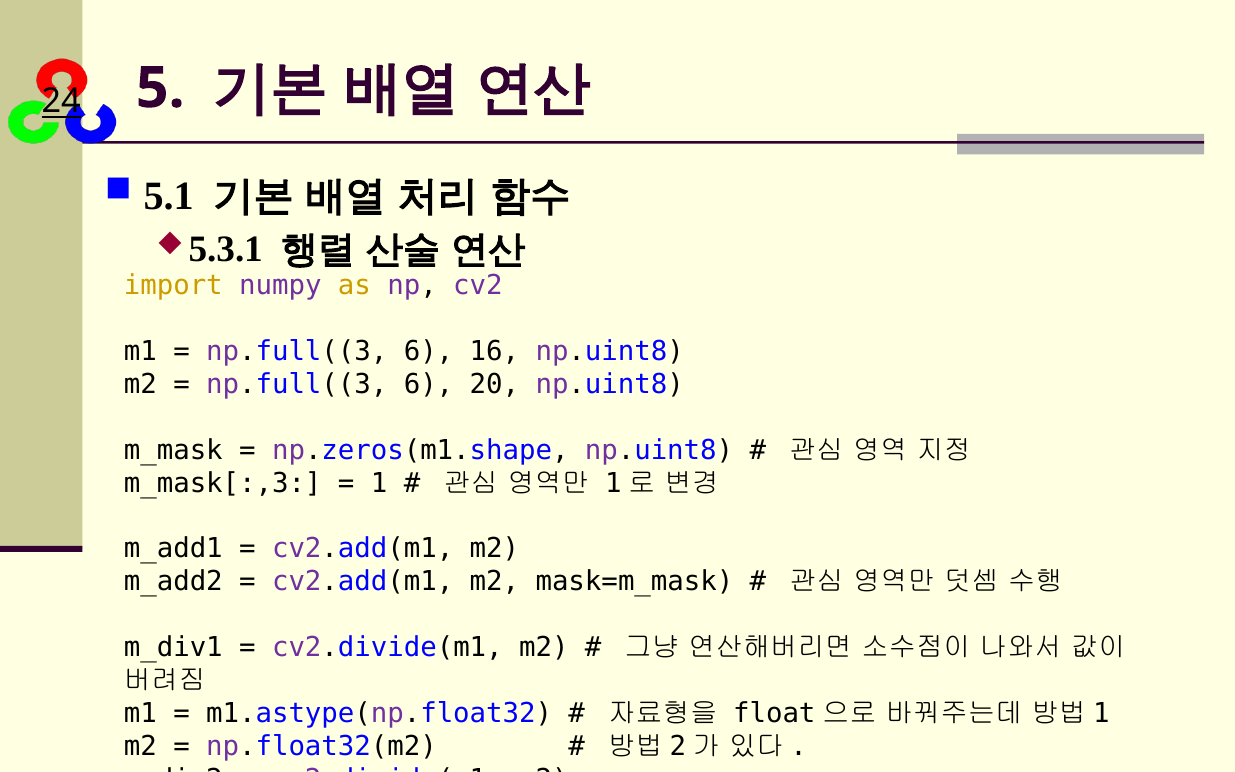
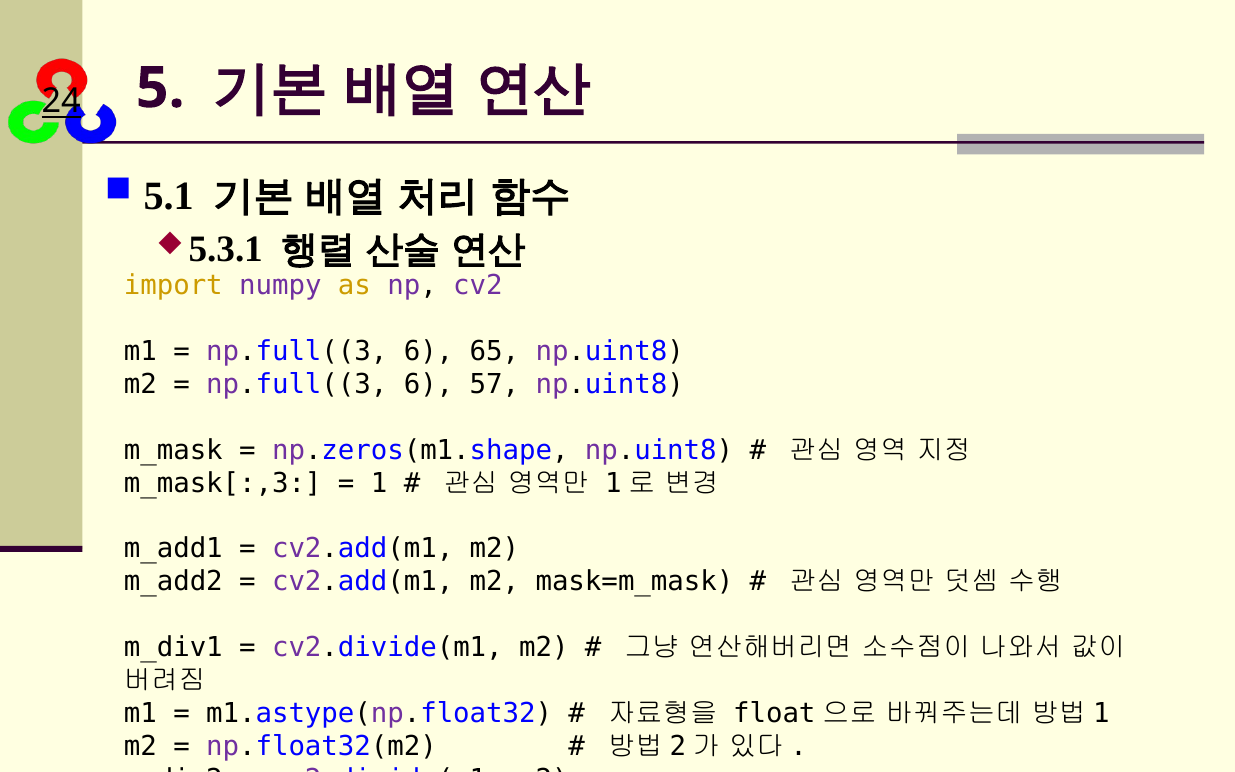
16: 16 -> 65
20: 20 -> 57
